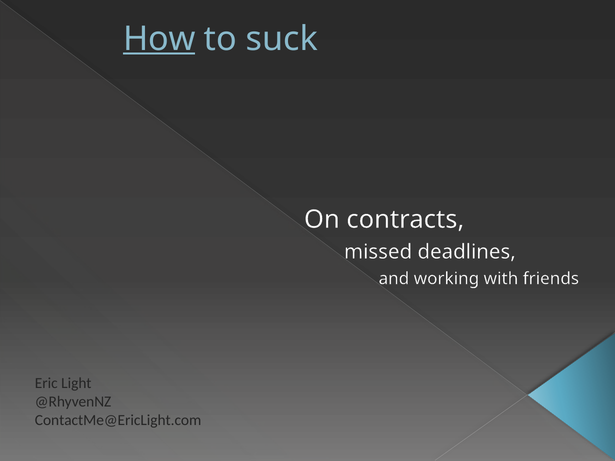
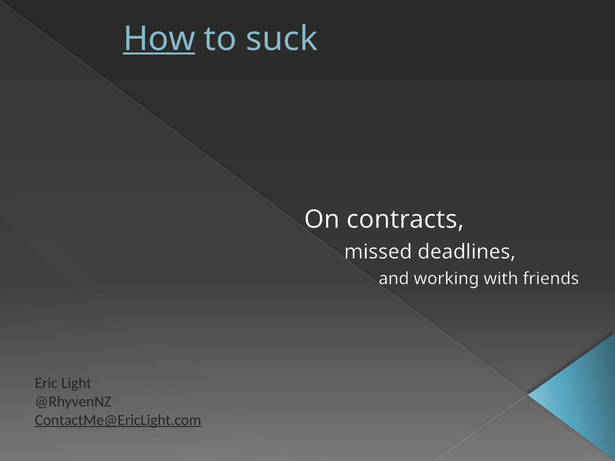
ContactMe@EricLight.com underline: none -> present
